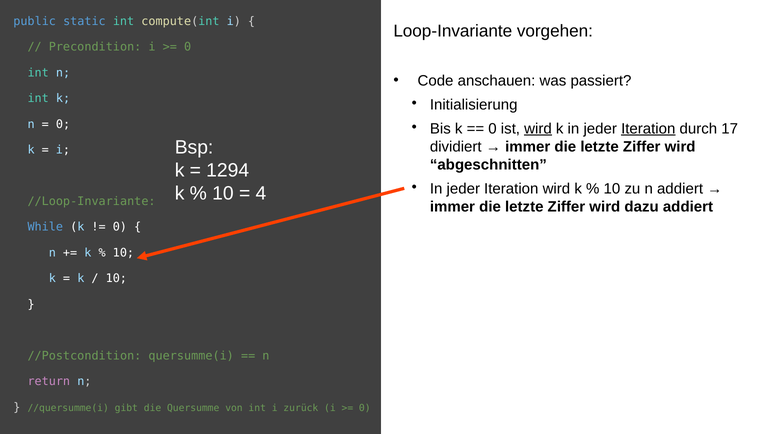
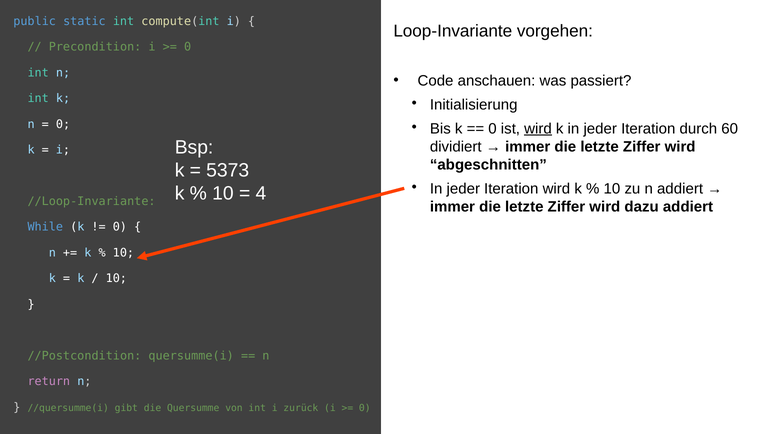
Iteration at (648, 129) underline: present -> none
17: 17 -> 60
1294: 1294 -> 5373
